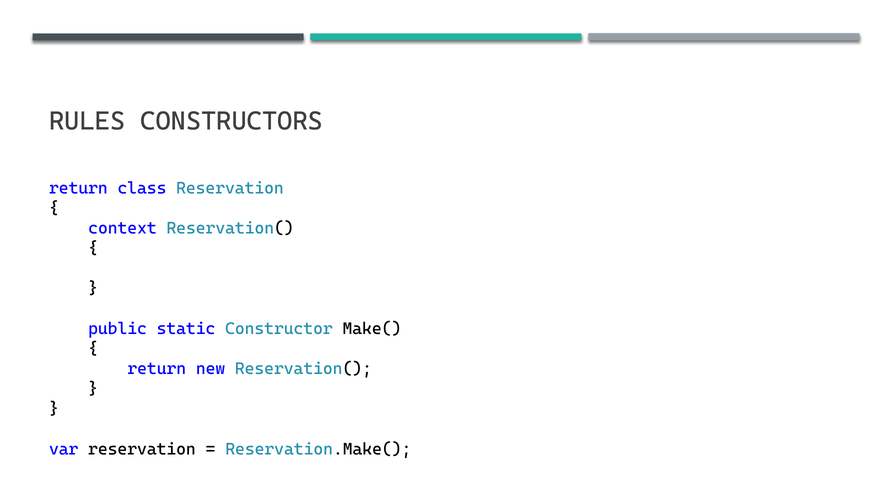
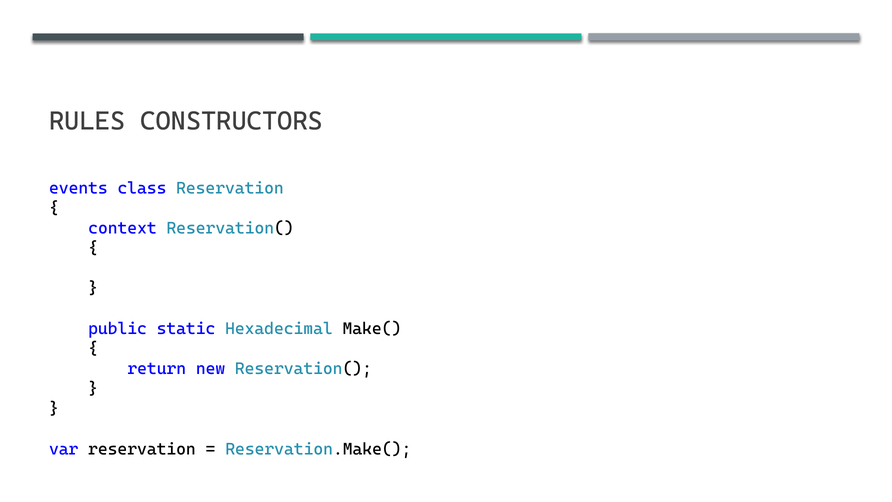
return at (78, 188): return -> events
Constructor: Constructor -> Hexadecimal
